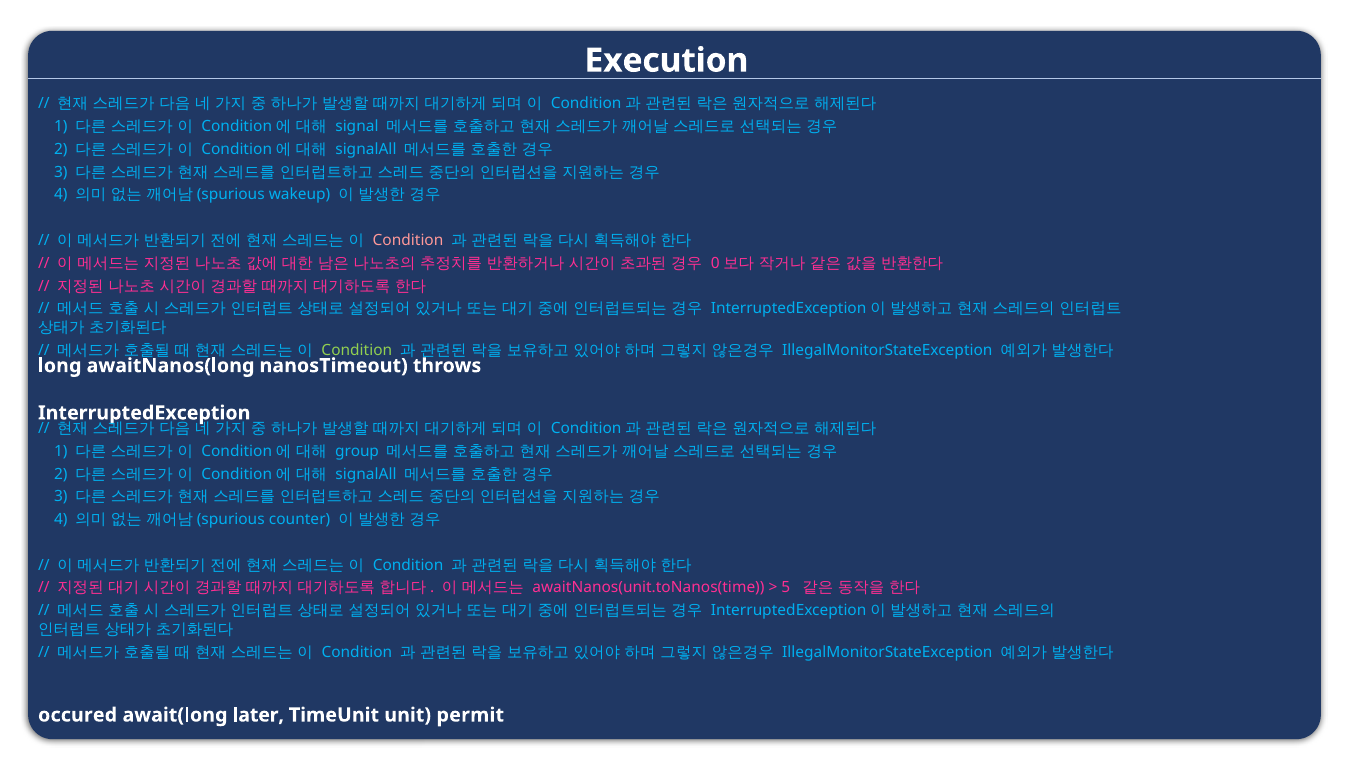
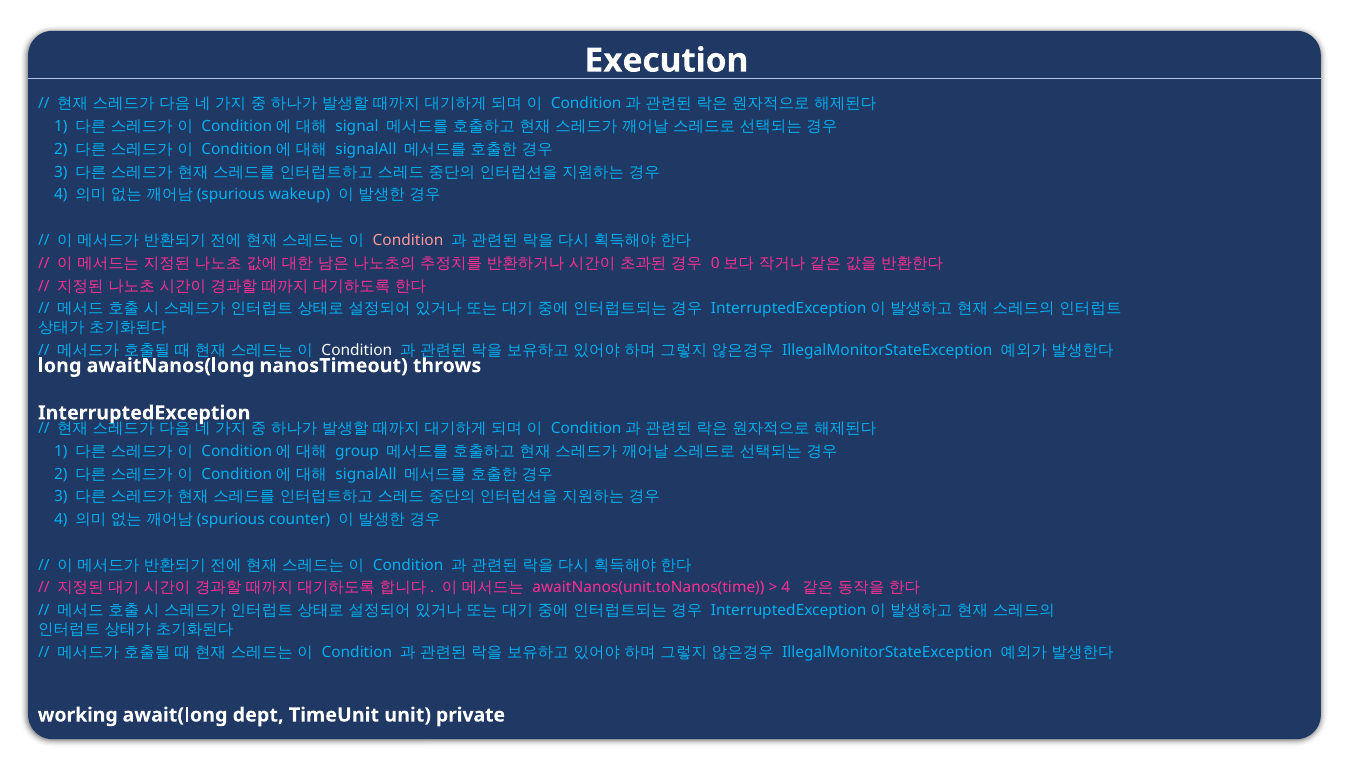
Condition at (357, 350) colour: light green -> white
5 at (786, 588): 5 -> 4
occured: occured -> working
later: later -> dept
permit: permit -> private
